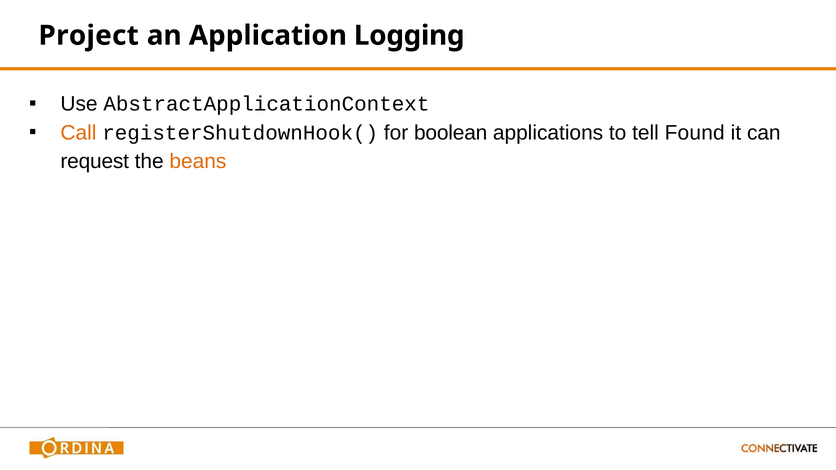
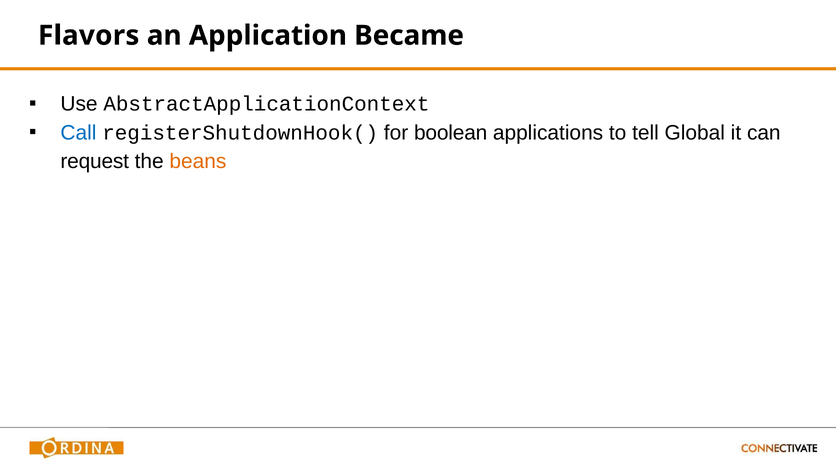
Project: Project -> Flavors
Logging: Logging -> Became
Call colour: orange -> blue
Found: Found -> Global
